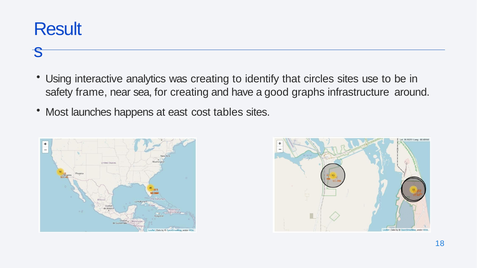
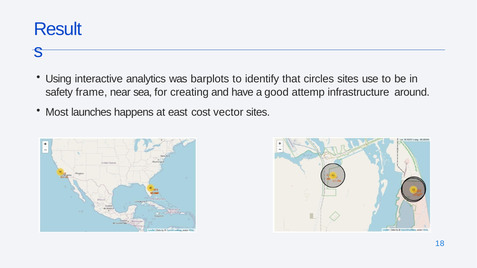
was creating: creating -> barplots
graphs: graphs -> attemp
tables: tables -> vector
